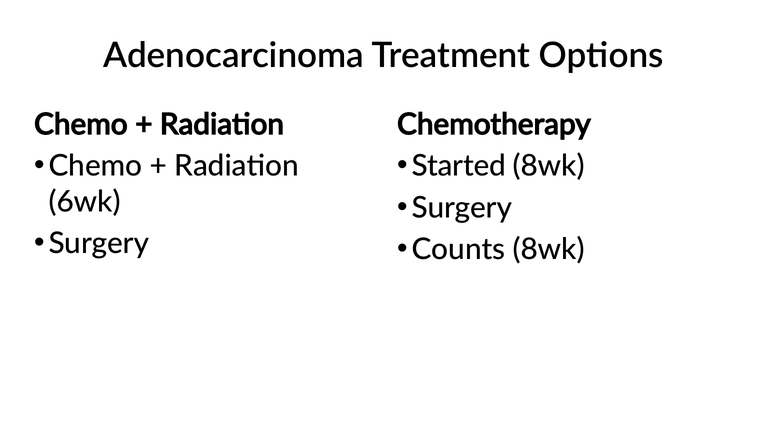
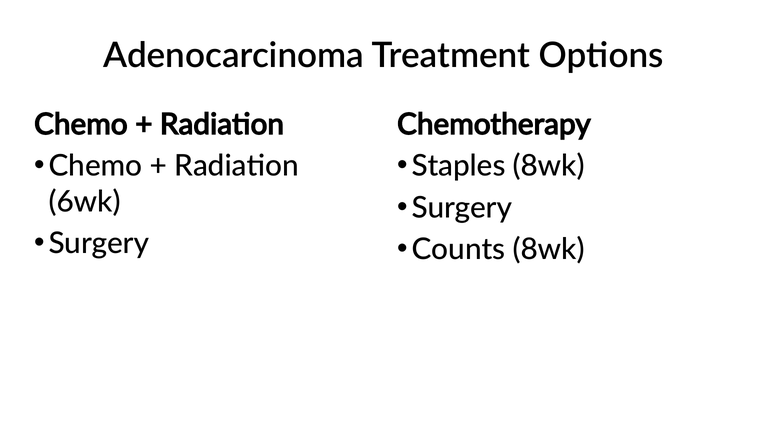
Started: Started -> Staples
